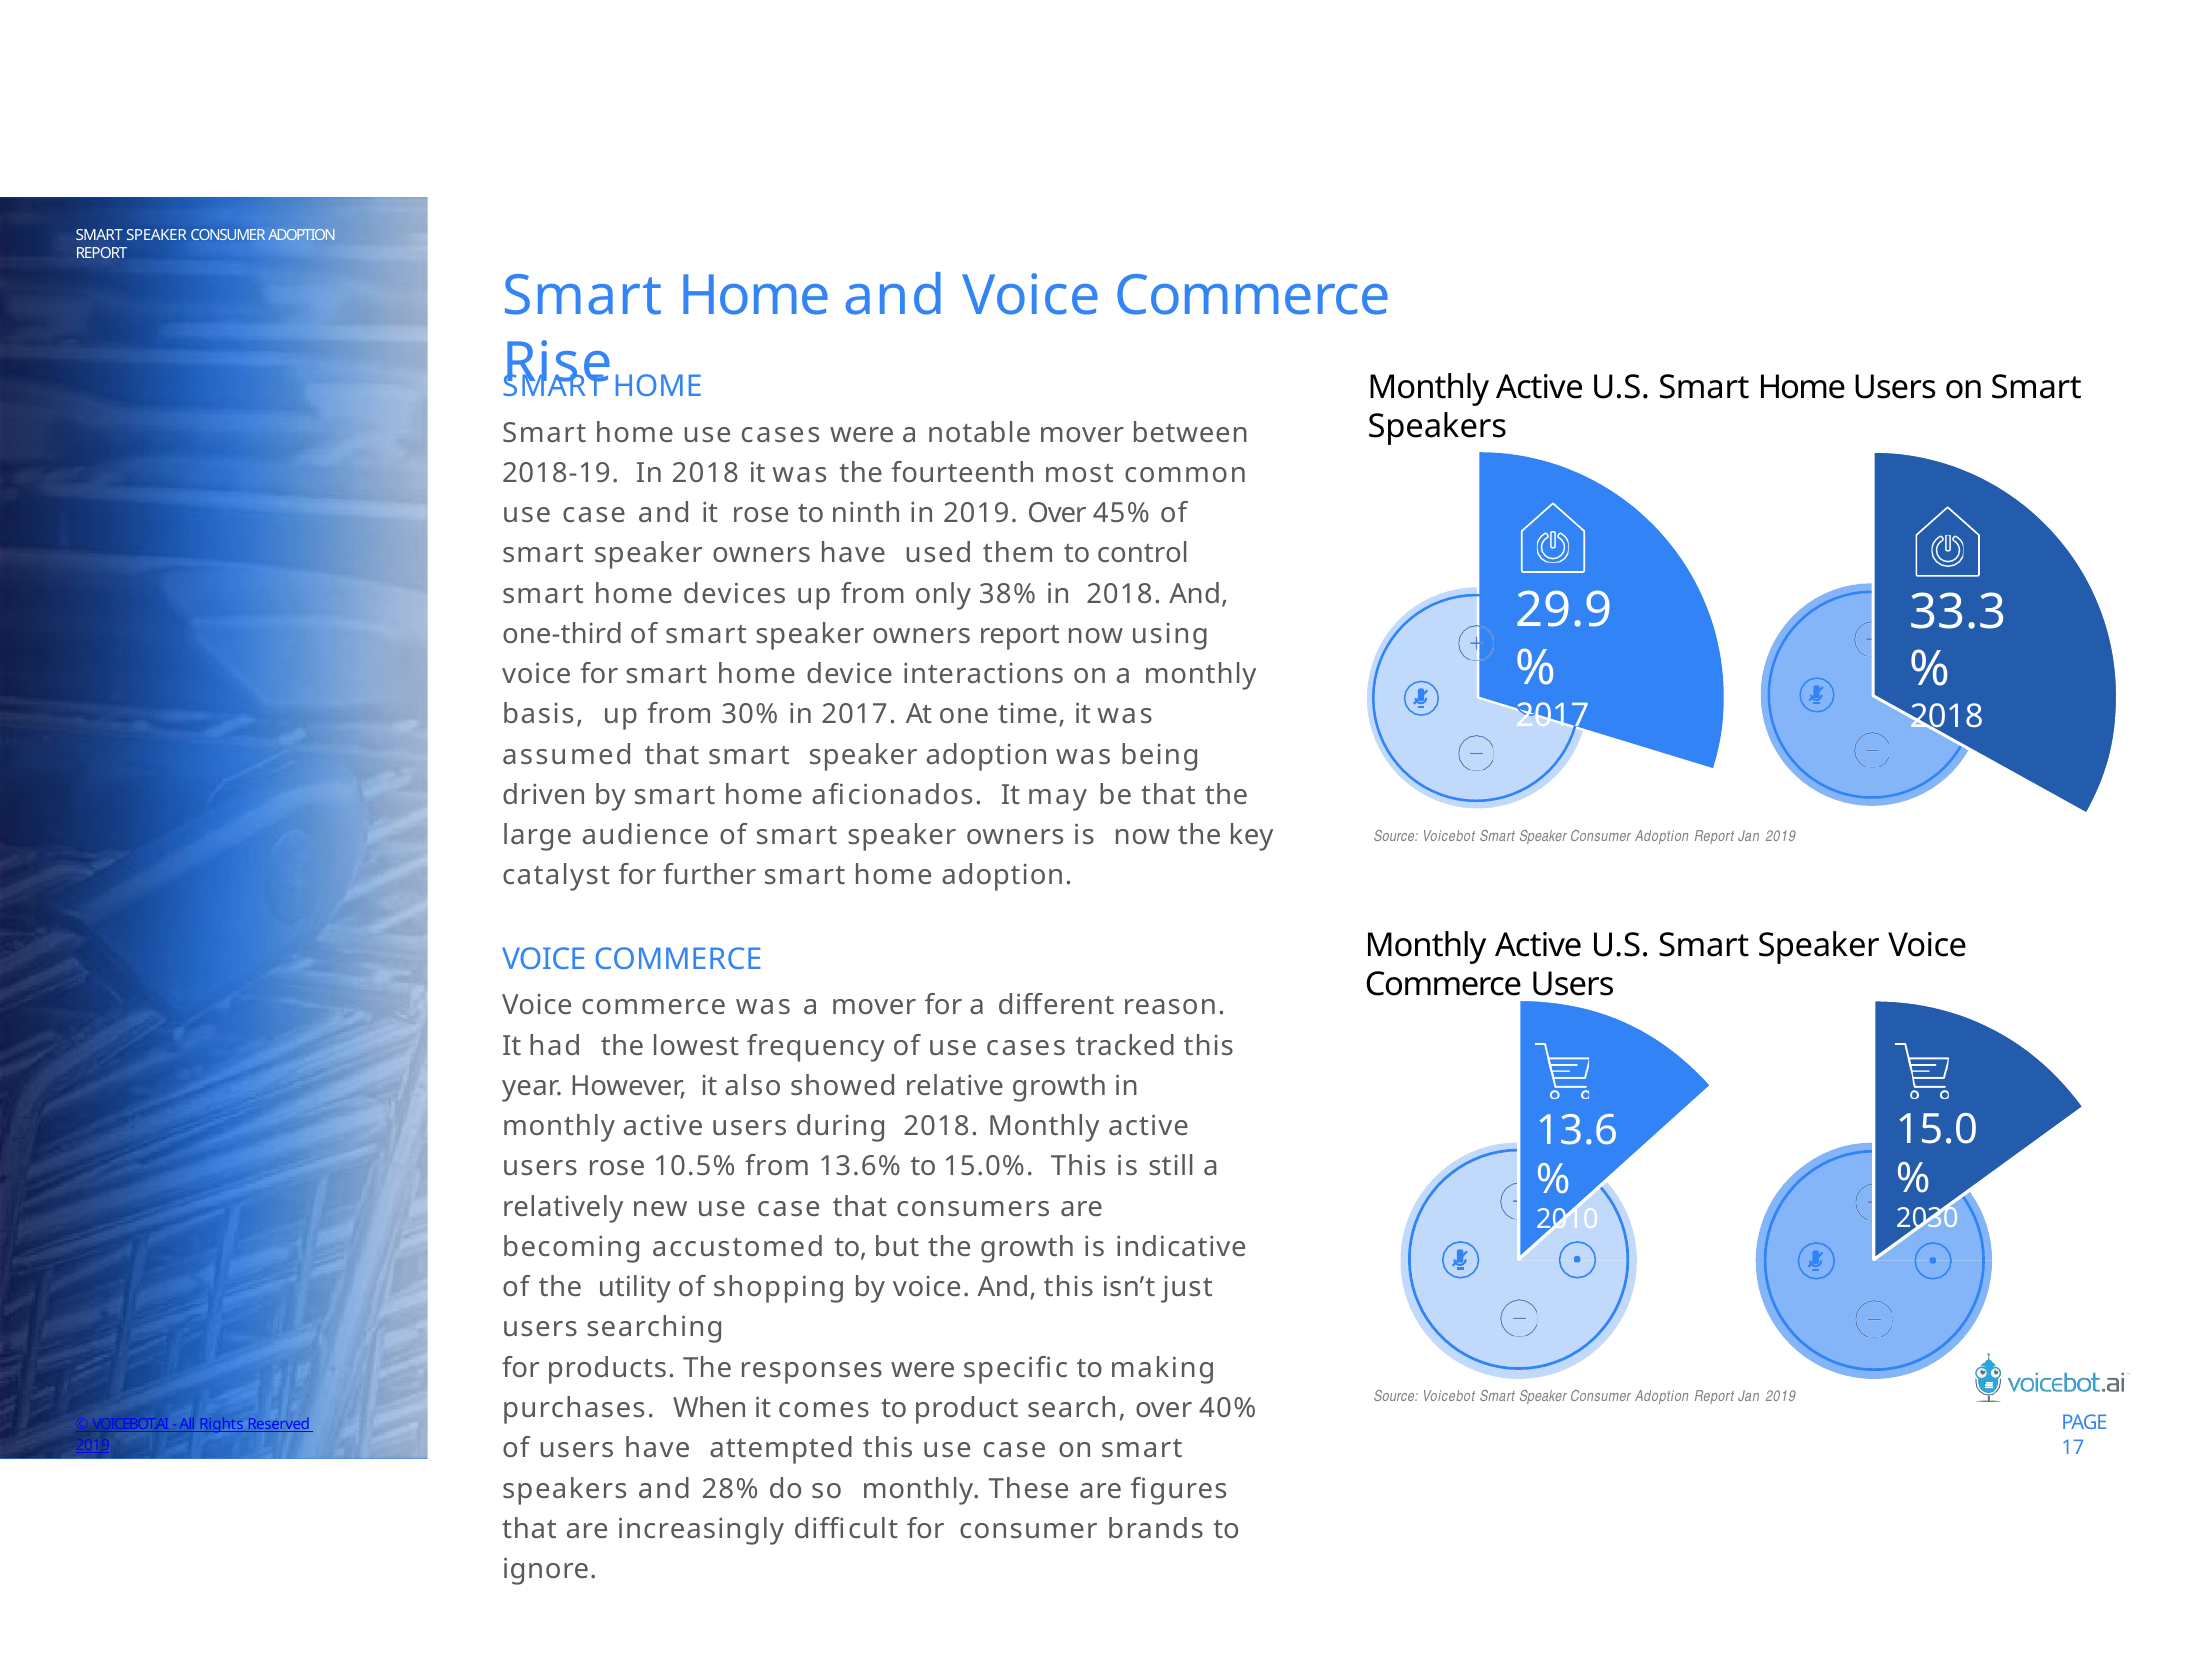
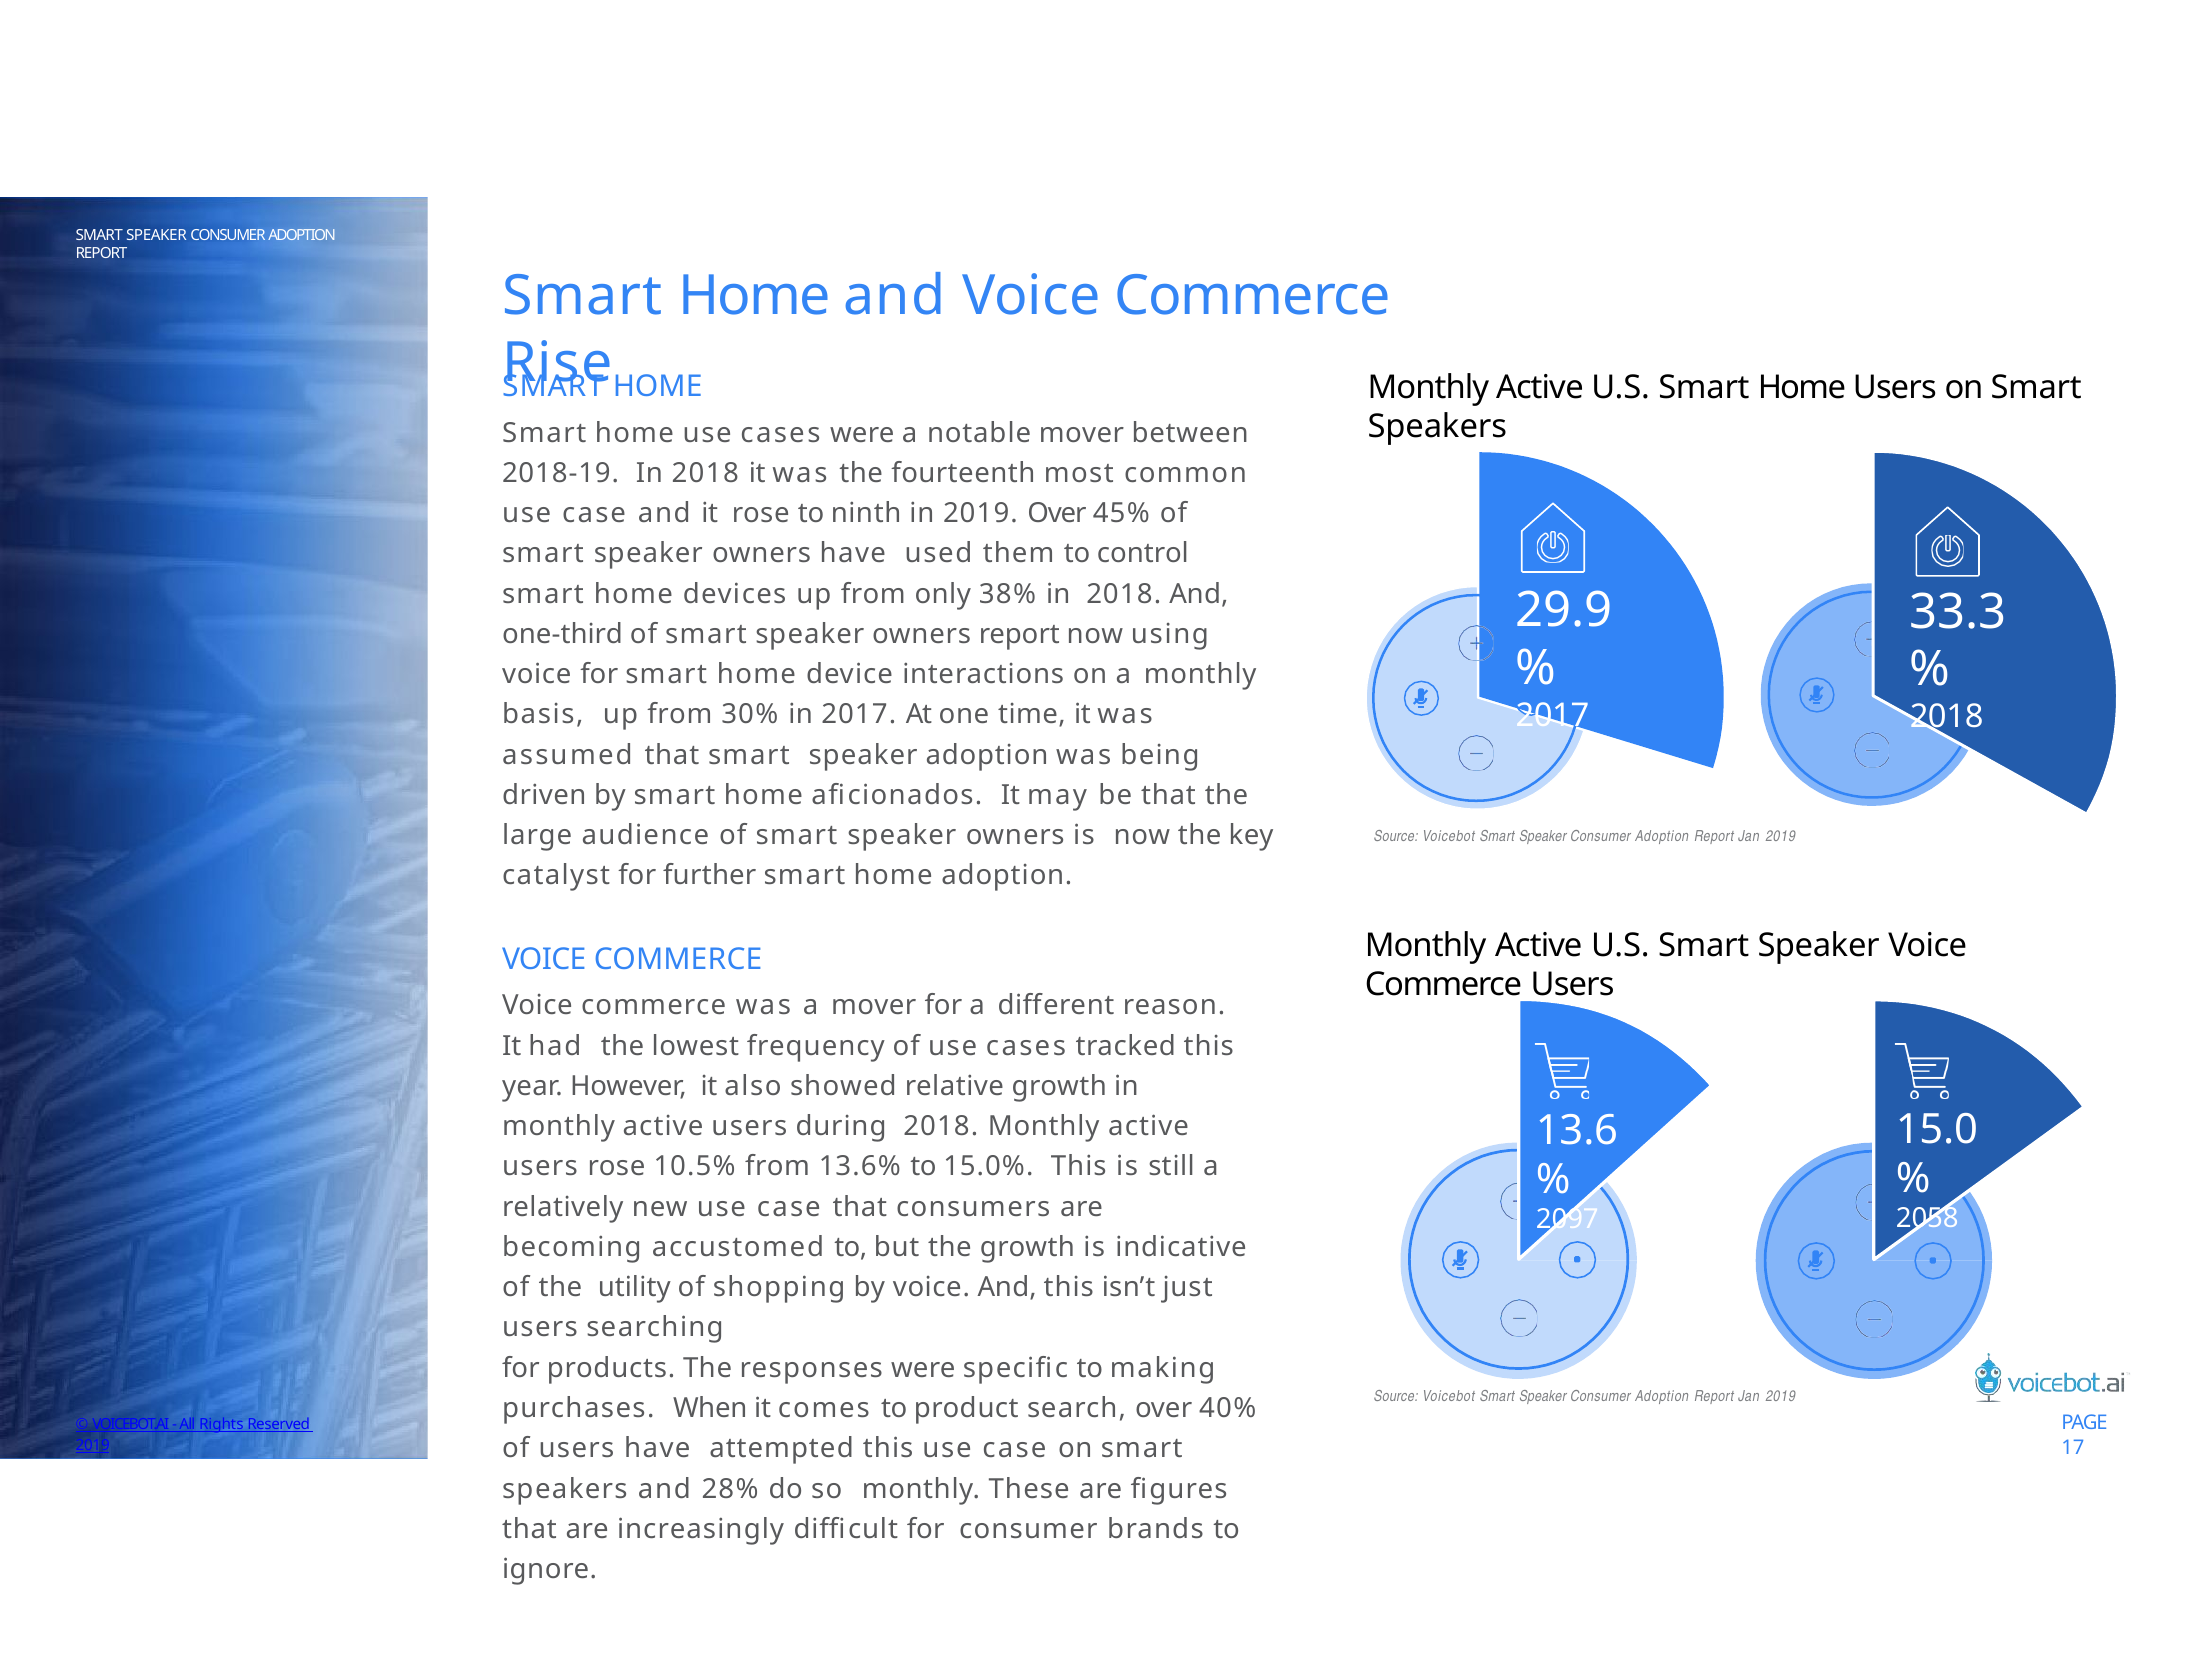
2010: 2010 -> 2097
2030: 2030 -> 2058
